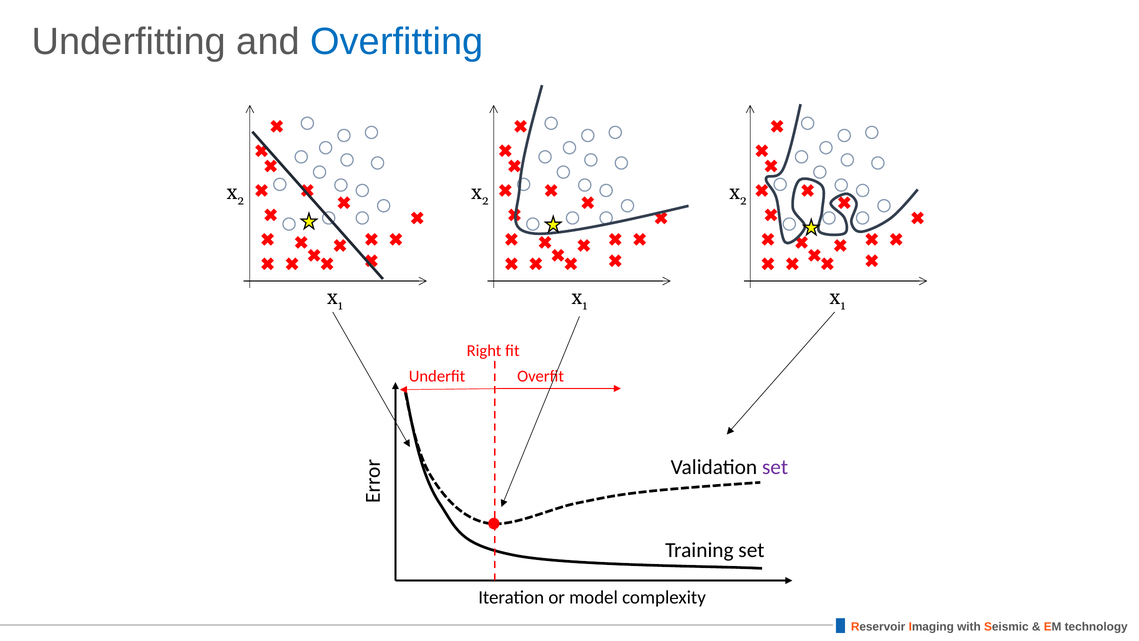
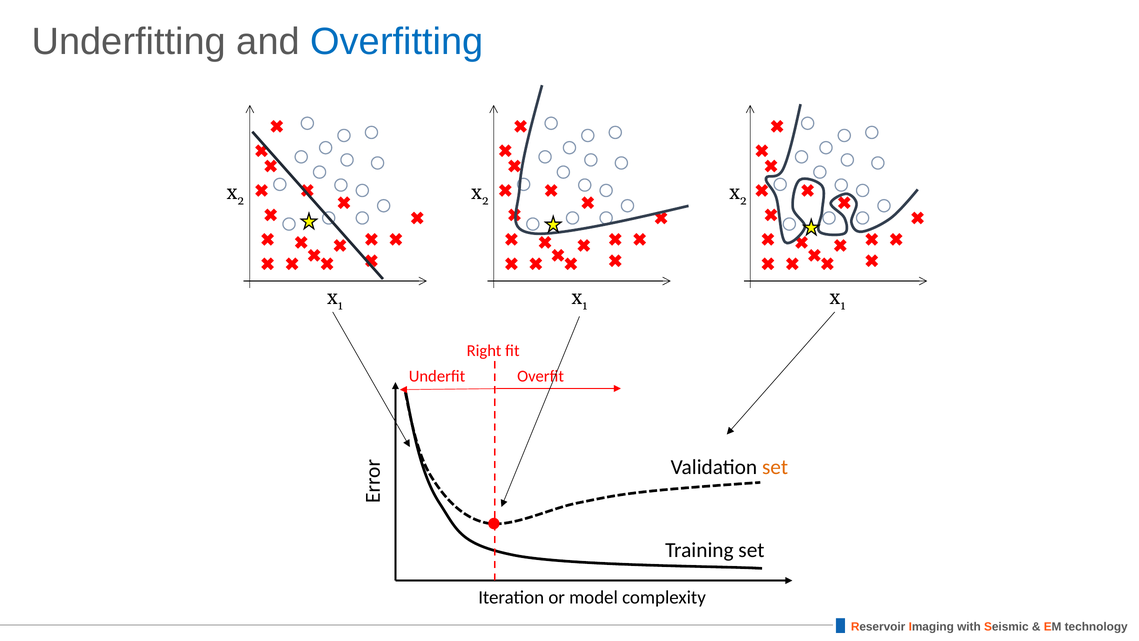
set at (775, 467) colour: purple -> orange
